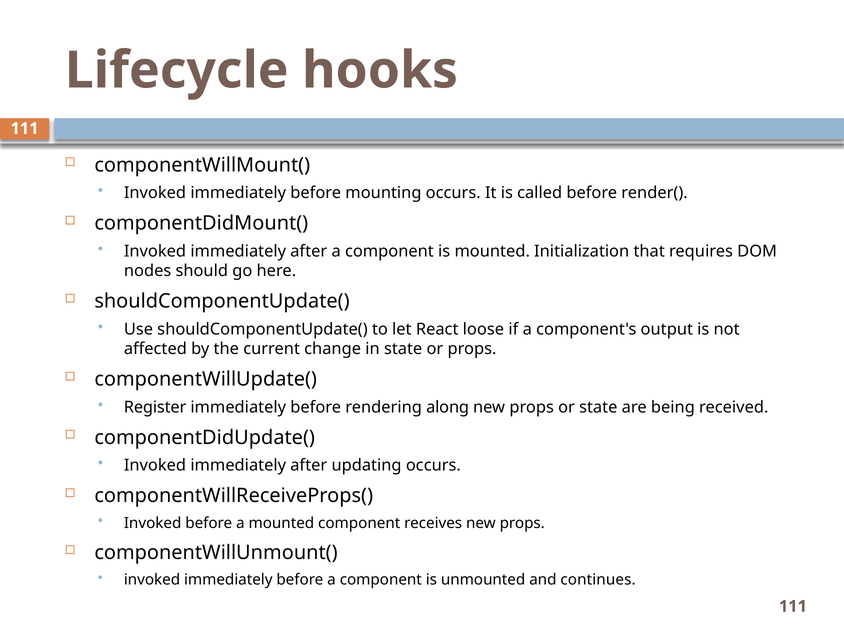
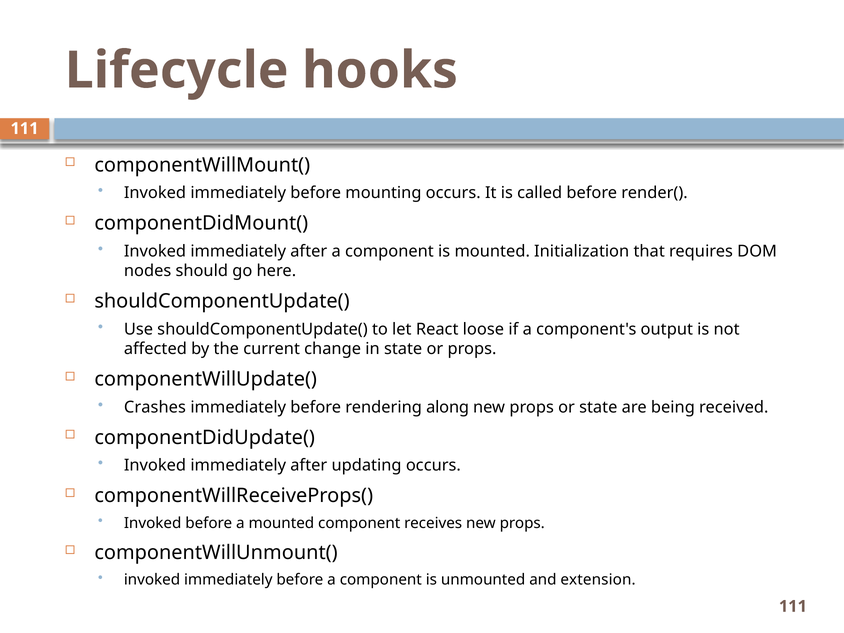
Register: Register -> Crashes
continues: continues -> extension
